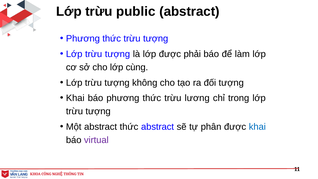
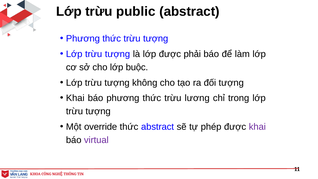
cùng: cùng -> buộc
Một abstract: abstract -> override
phân: phân -> phép
khai at (257, 127) colour: blue -> purple
